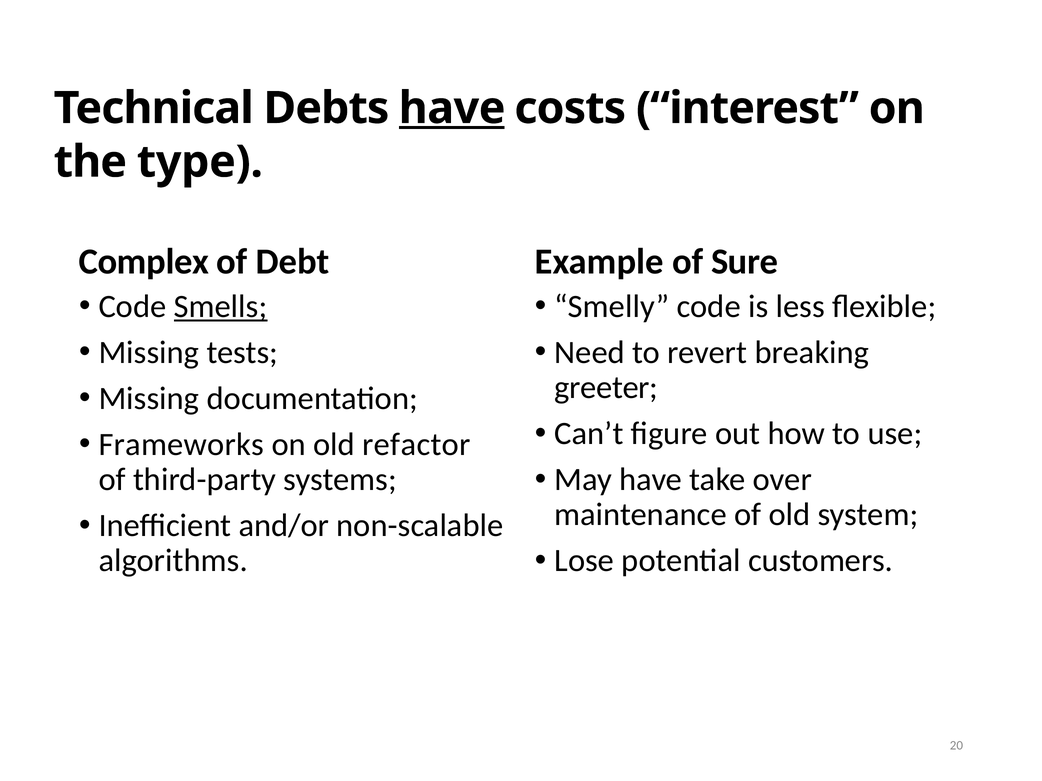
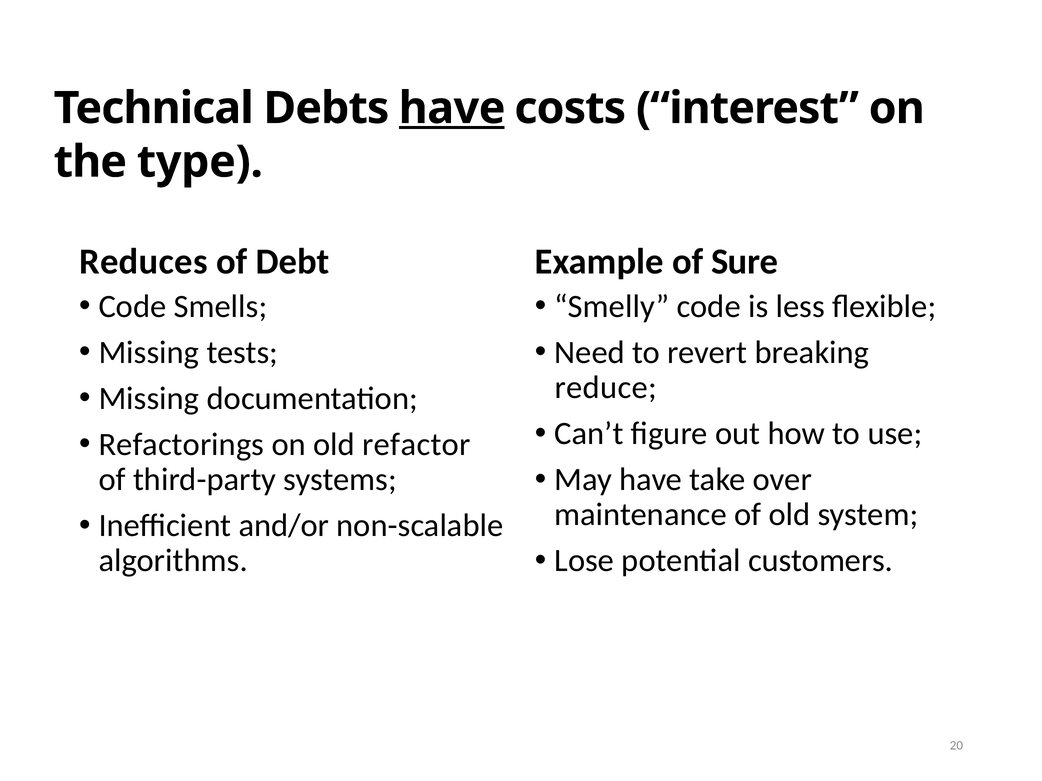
Complex: Complex -> Reduces
Smells underline: present -> none
greeter: greeter -> reduce
Frameworks: Frameworks -> Refactorings
